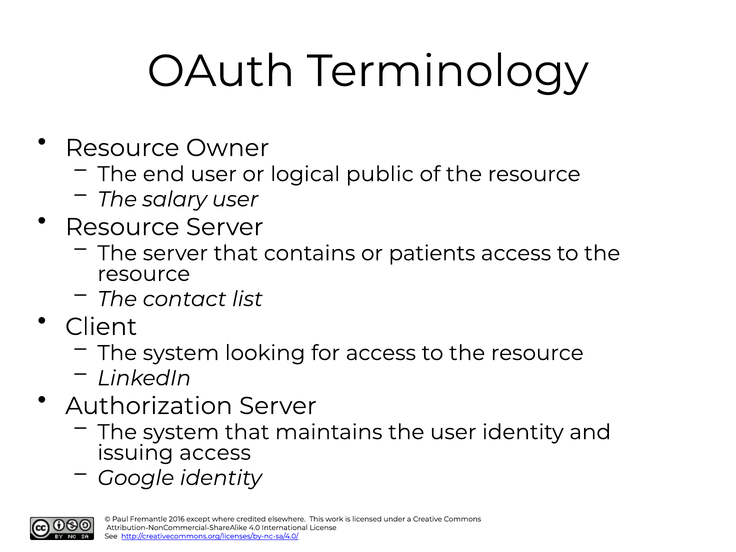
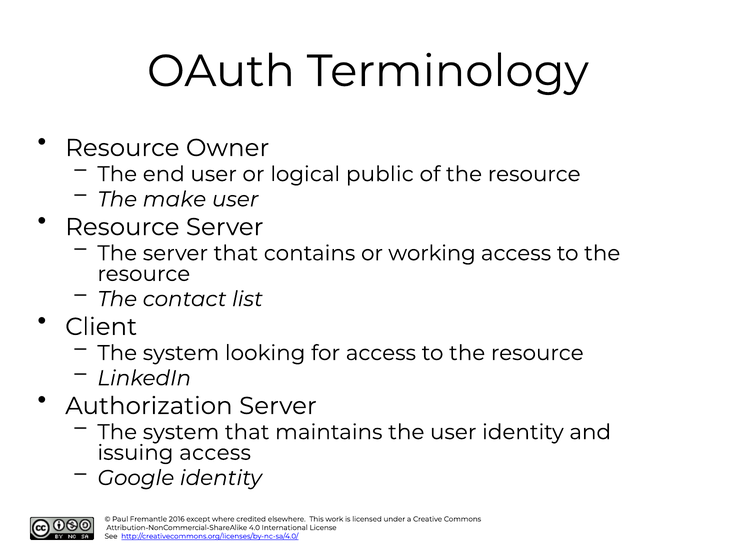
salary: salary -> make
patients: patients -> working
